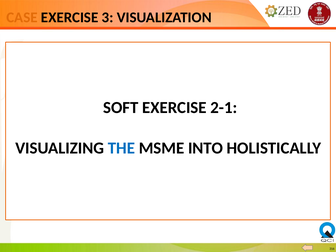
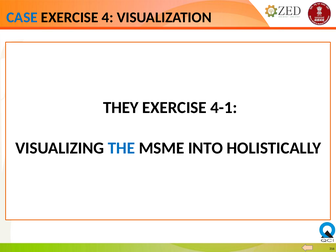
CASE colour: orange -> blue
3: 3 -> 4
SOFT: SOFT -> THEY
2-1: 2-1 -> 4-1
